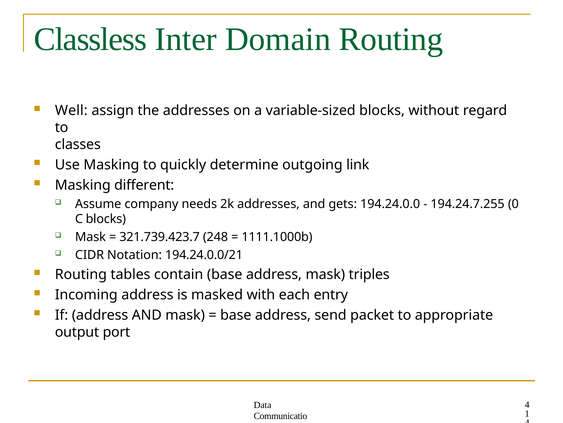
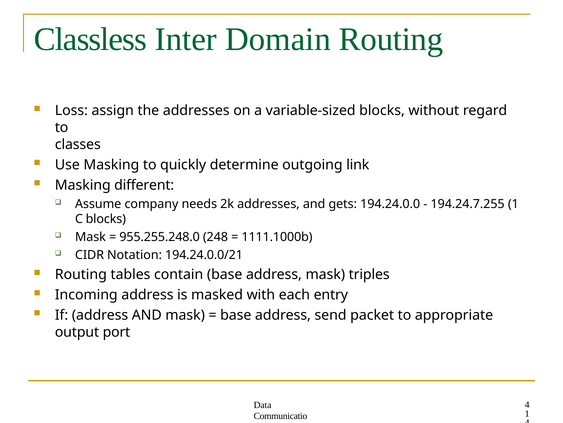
Well: Well -> Loss
194.24.7.255 0: 0 -> 1
321.739.423.7: 321.739.423.7 -> 955.255.248.0
